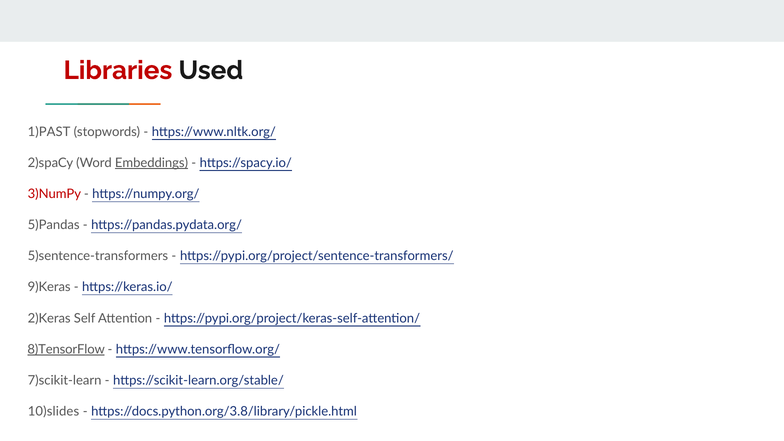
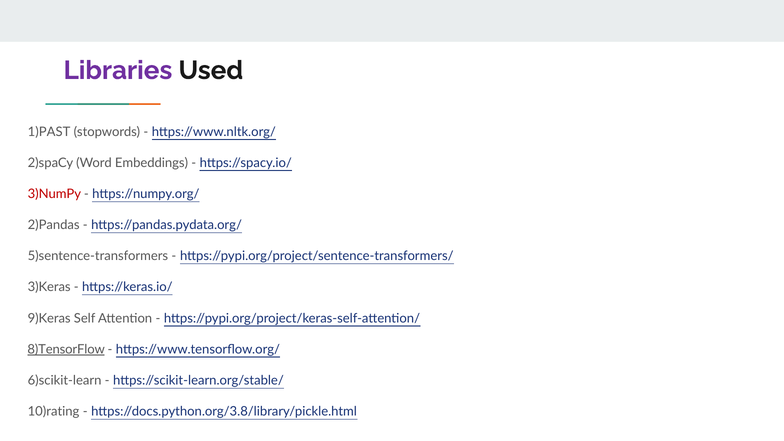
Libraries colour: red -> purple
Embeddings underline: present -> none
5)Pandas: 5)Pandas -> 2)Pandas
9)Keras: 9)Keras -> 3)Keras
2)Keras: 2)Keras -> 9)Keras
7)scikit-learn: 7)scikit-learn -> 6)scikit-learn
10)slides: 10)slides -> 10)rating
